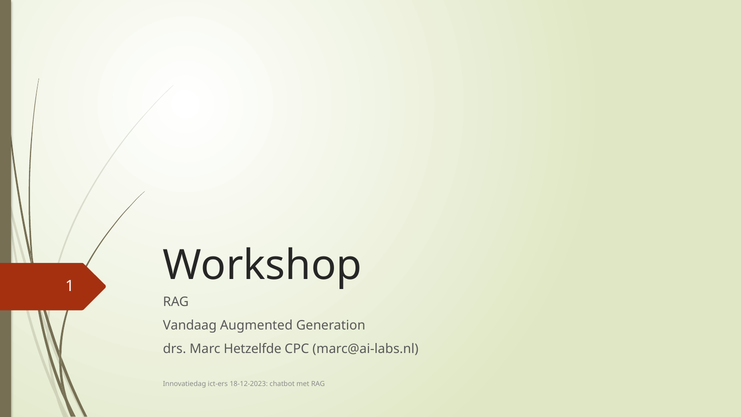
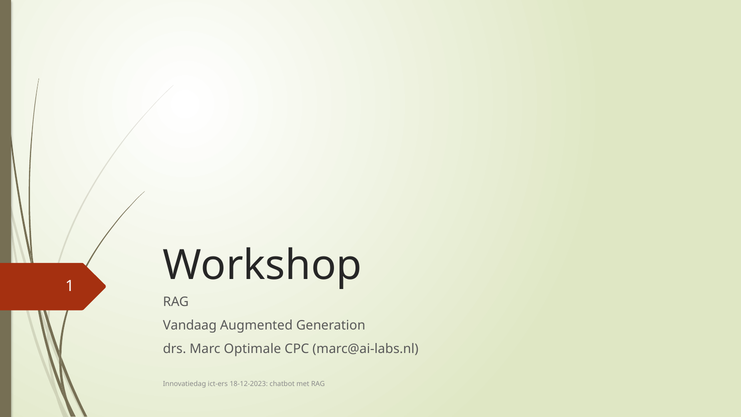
Hetzelfde: Hetzelfde -> Optimale
